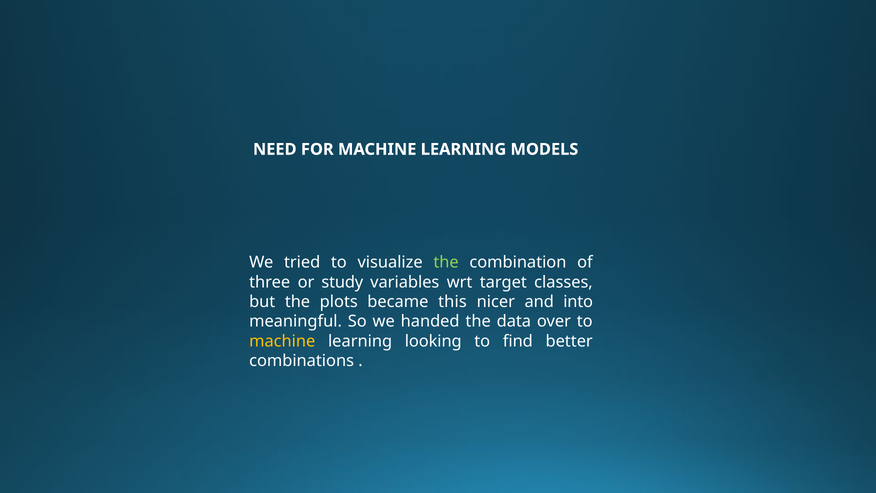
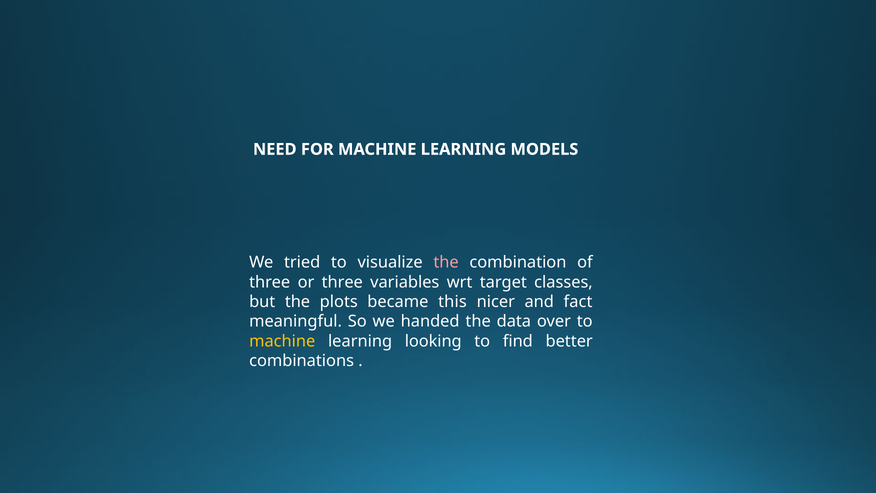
the at (446, 262) colour: light green -> pink
or study: study -> three
into: into -> fact
